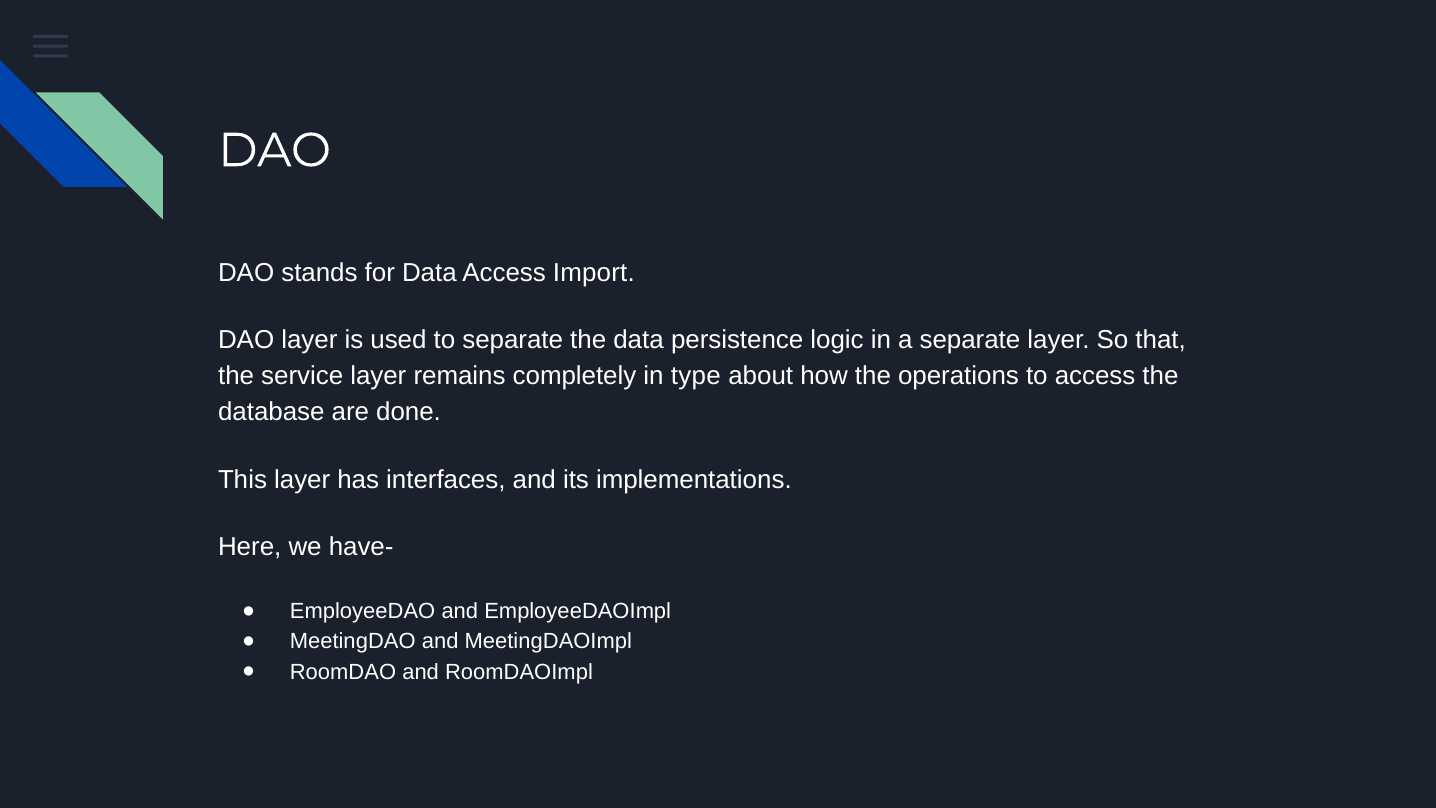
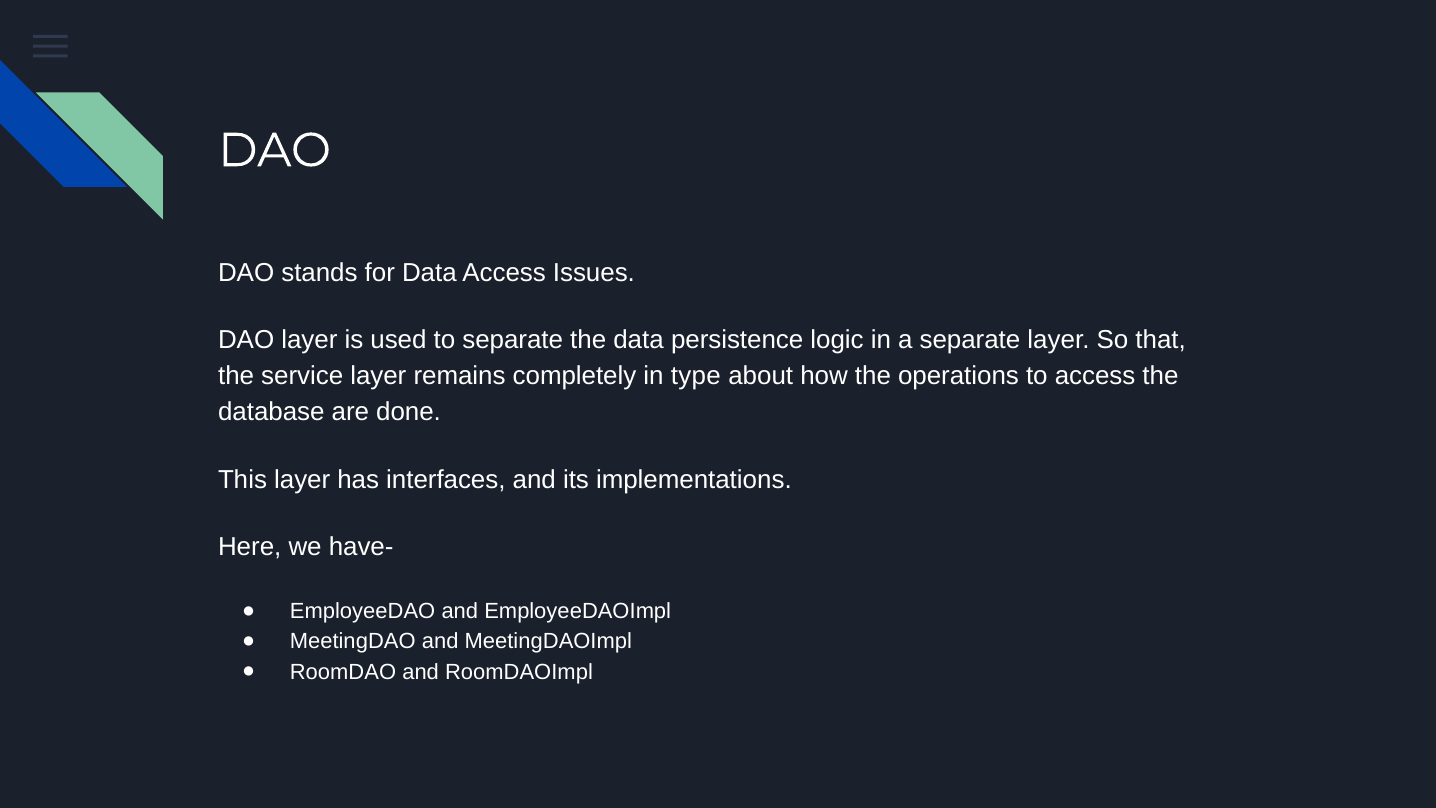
Import: Import -> Issues
